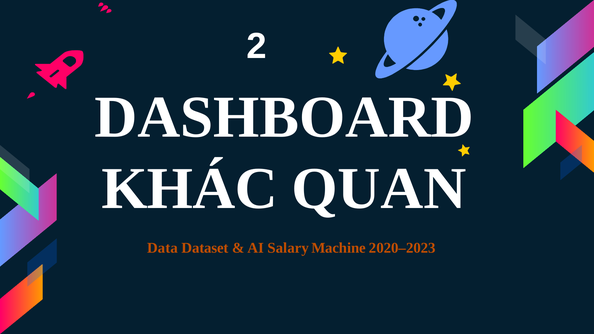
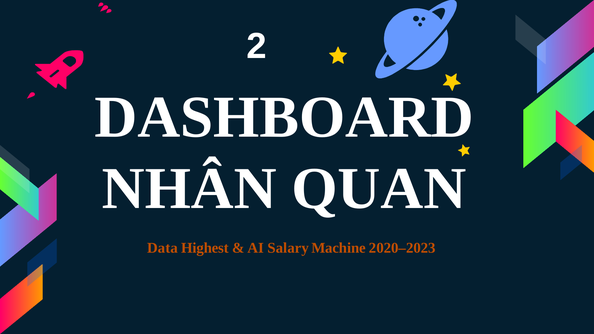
KHÁC: KHÁC -> NHÂN
Dataset: Dataset -> Highest
